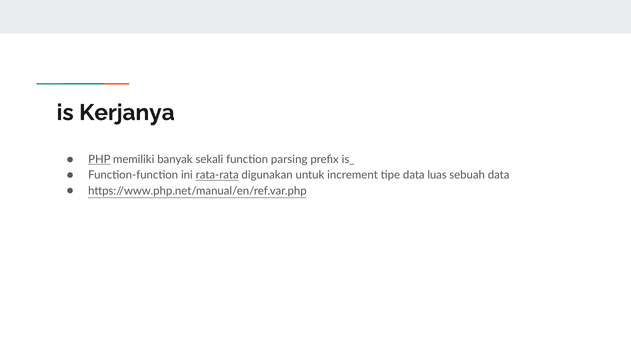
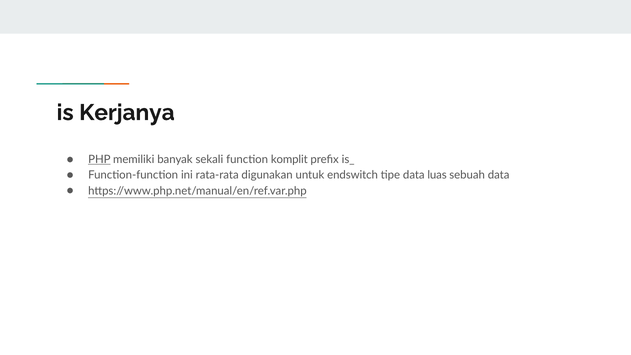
parsing: parsing -> komplit
rata-rata underline: present -> none
increment: increment -> endswitch
